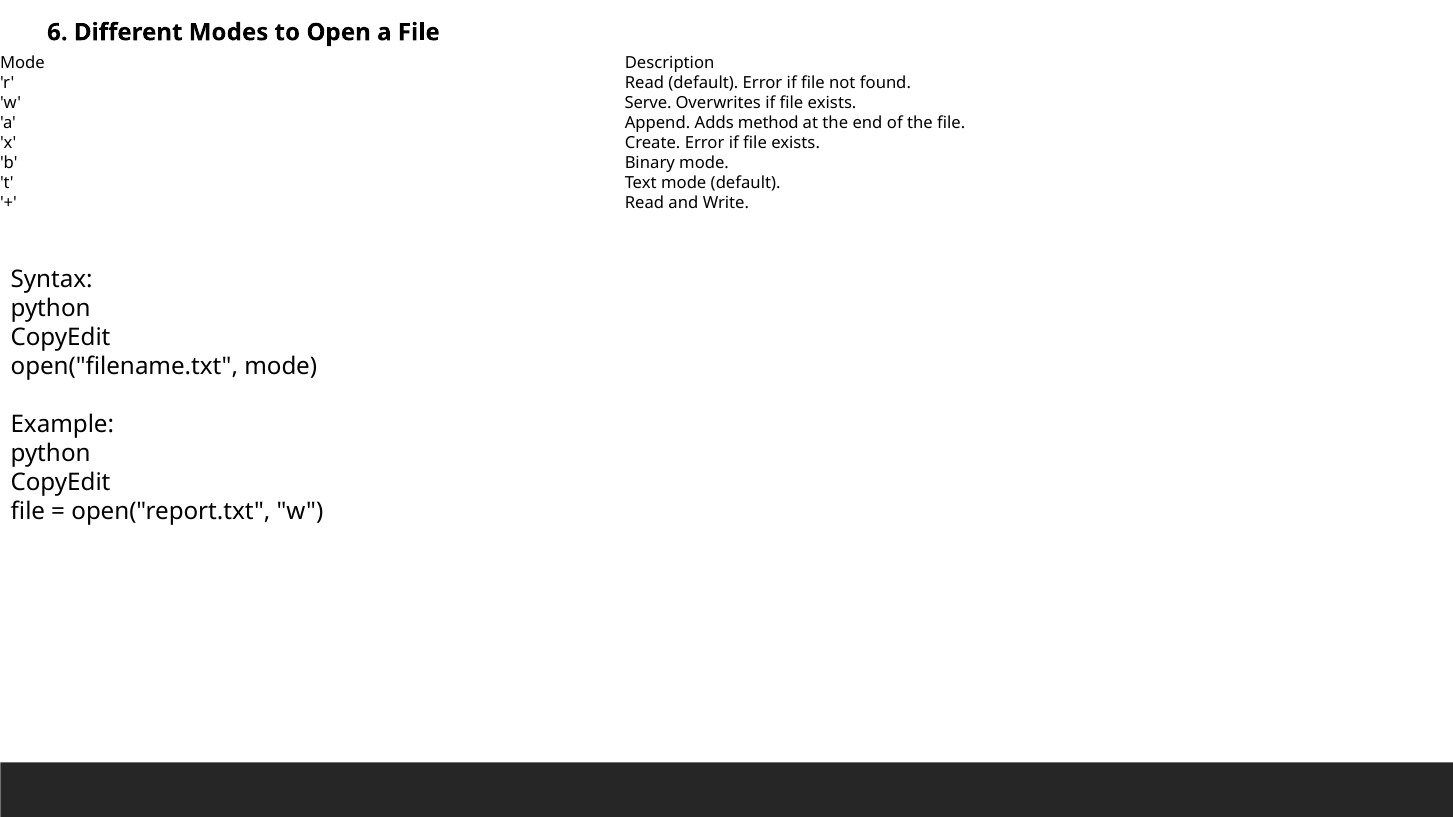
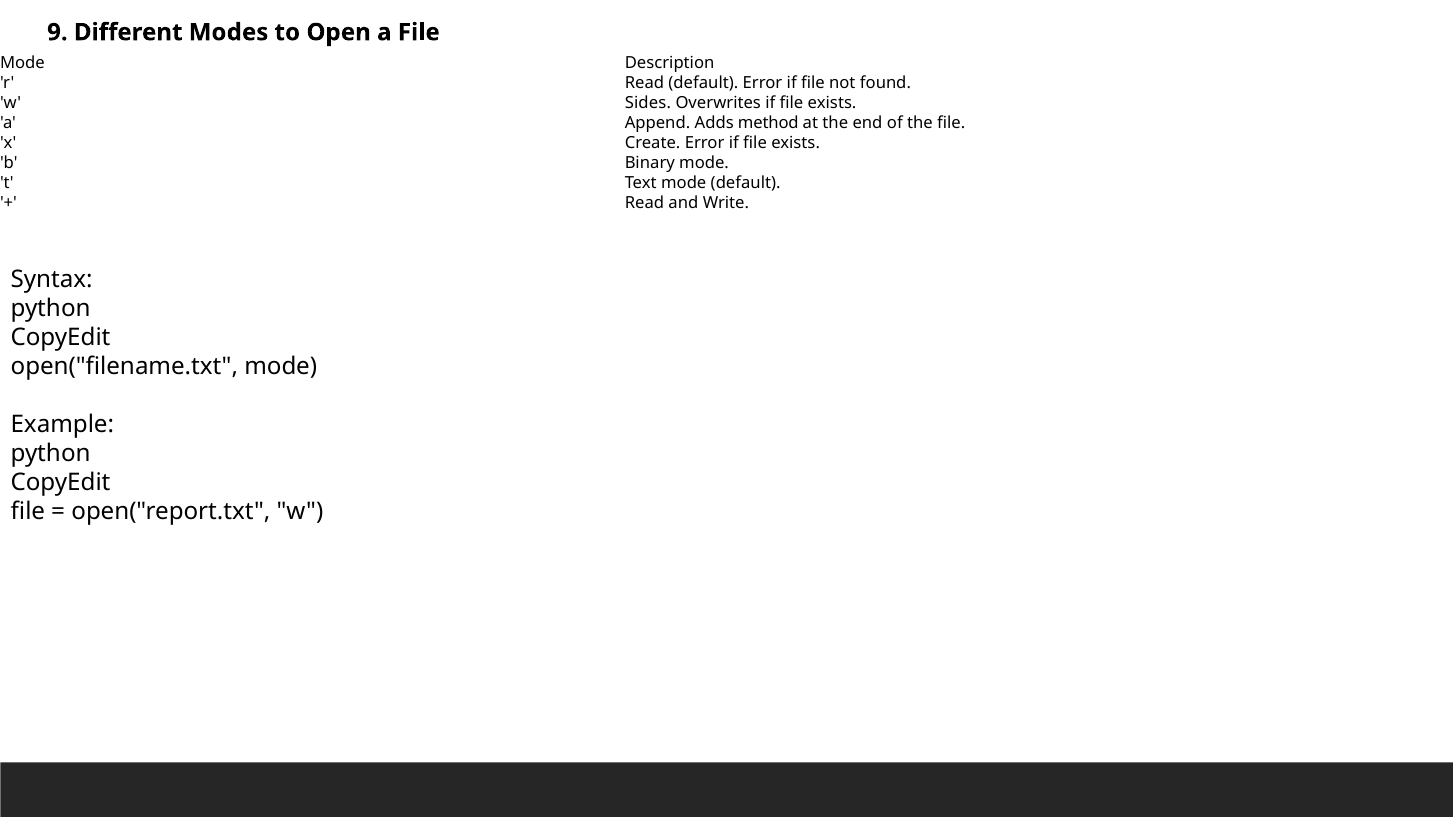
6: 6 -> 9
Serve: Serve -> Sides
